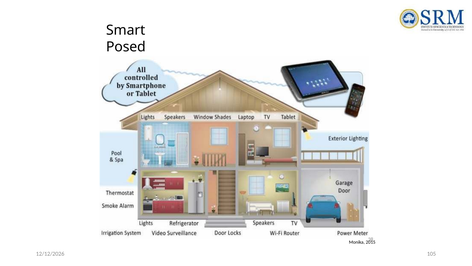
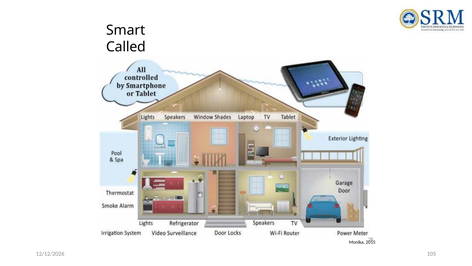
Posed: Posed -> Called
